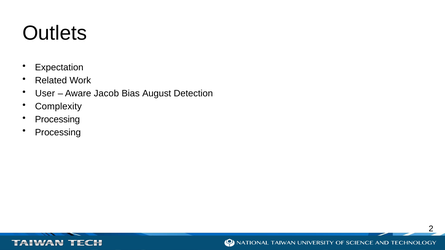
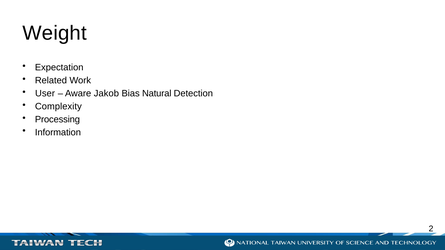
Outlets: Outlets -> Weight
Jacob: Jacob -> Jakob
August: August -> Natural
Processing at (58, 133): Processing -> Information
